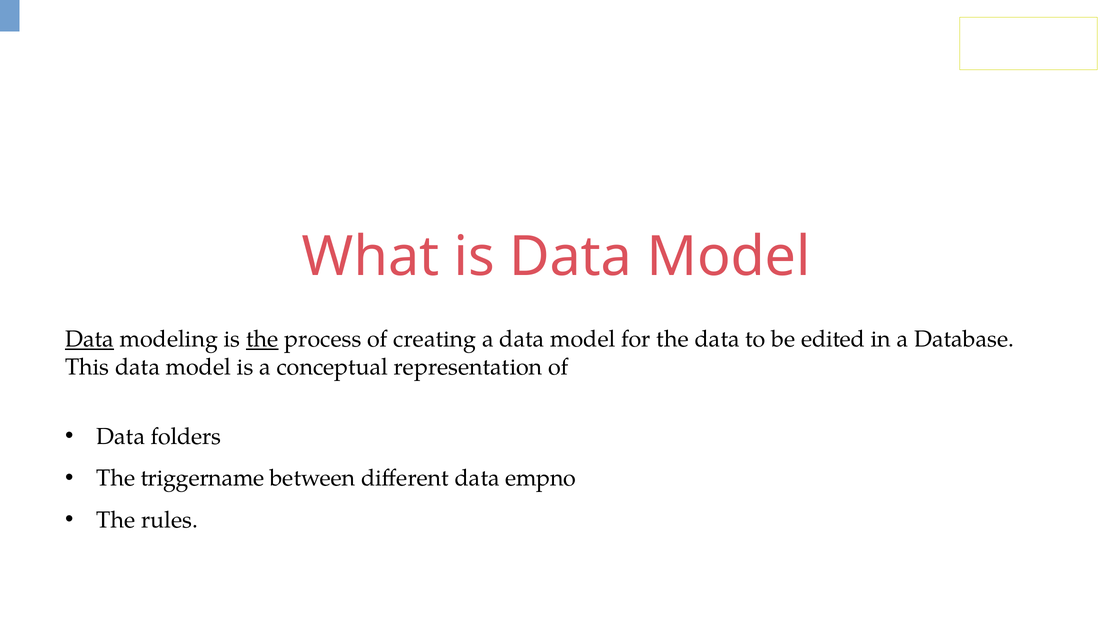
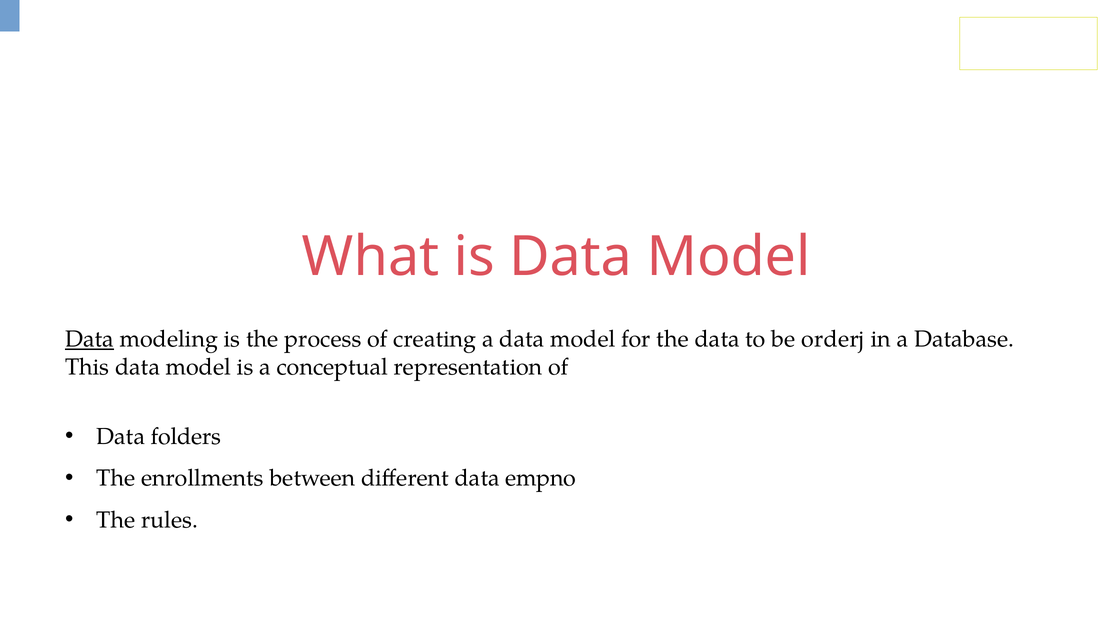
the at (262, 339) underline: present -> none
edited: edited -> orderj
triggername: triggername -> enrollments
